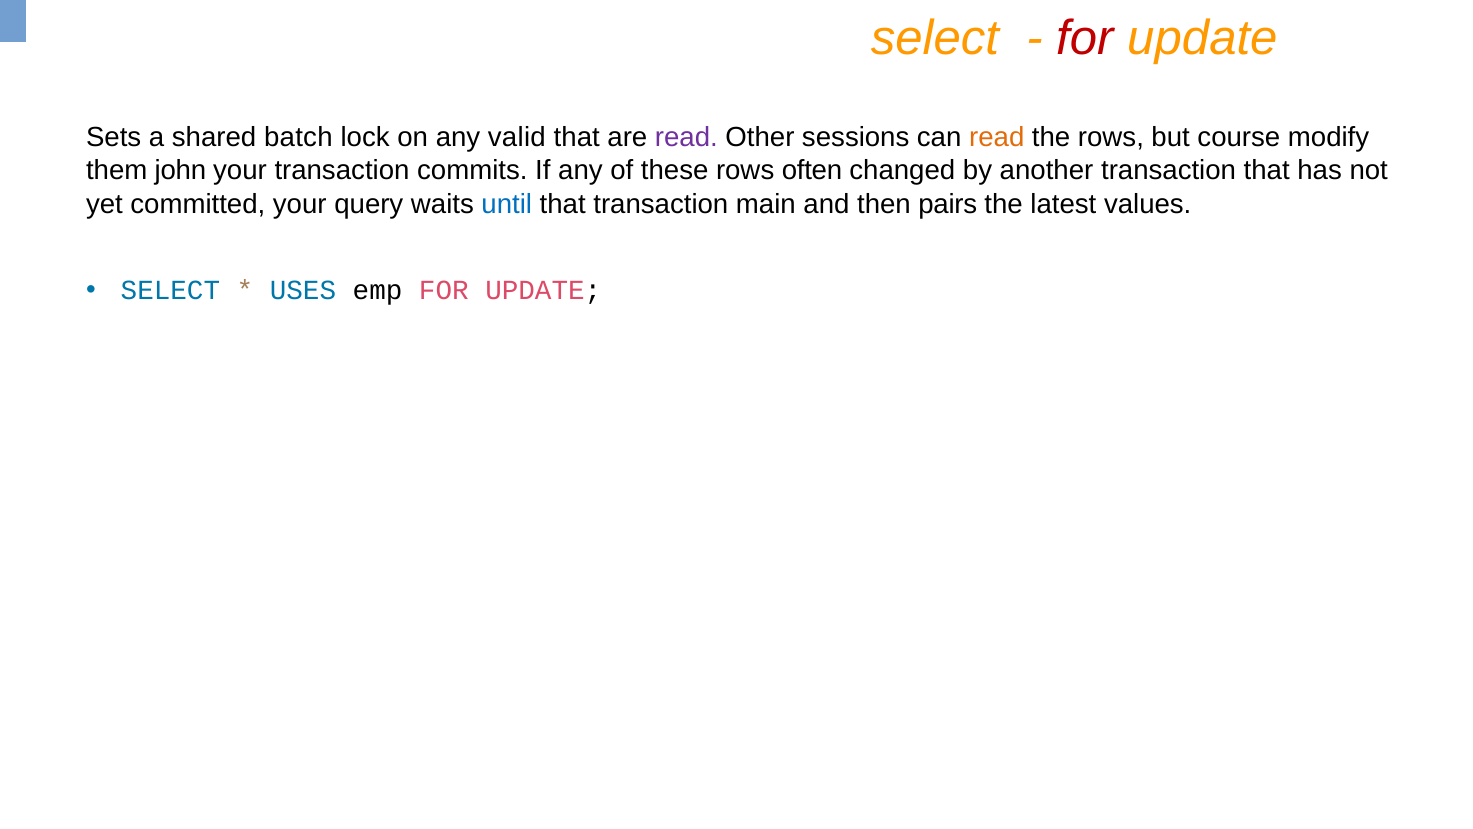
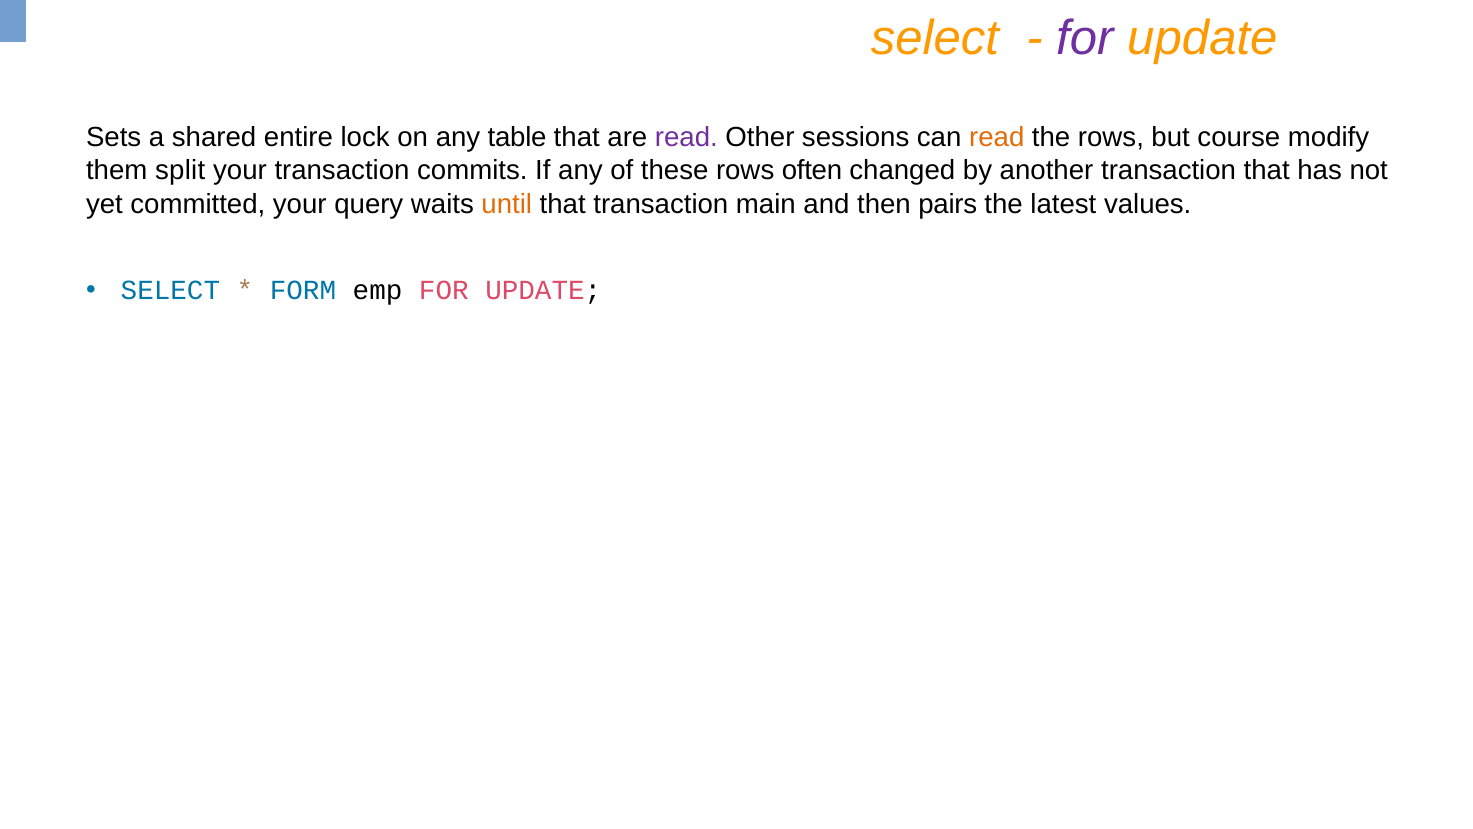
for at (1085, 38) colour: red -> purple
batch: batch -> entire
valid: valid -> table
john: john -> split
until colour: blue -> orange
USES: USES -> FORM
